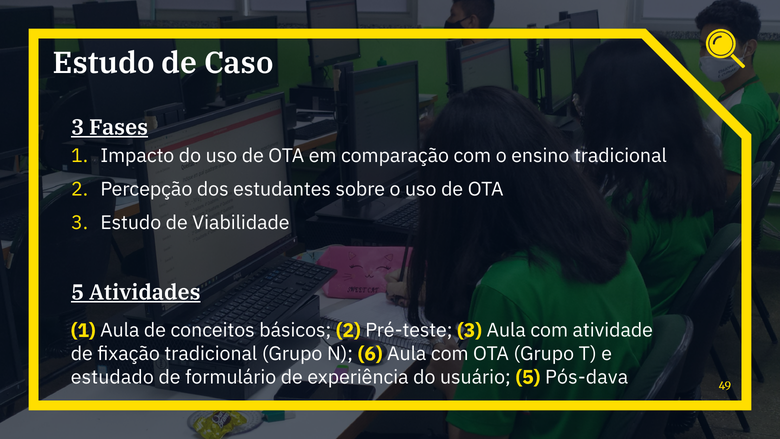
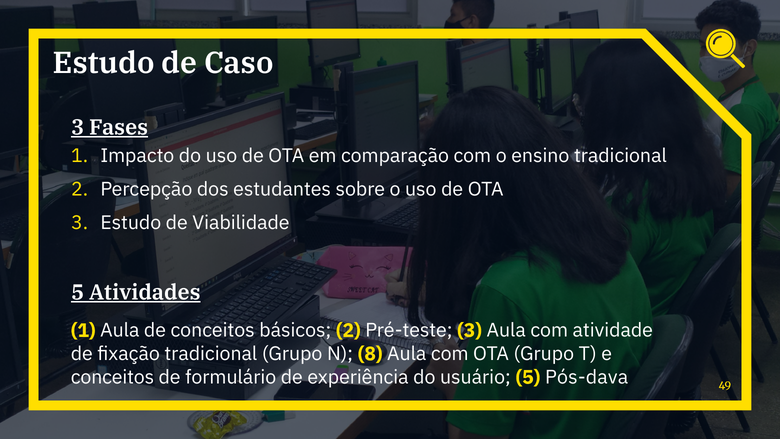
6: 6 -> 8
estudado at (112, 377): estudado -> conceitos
